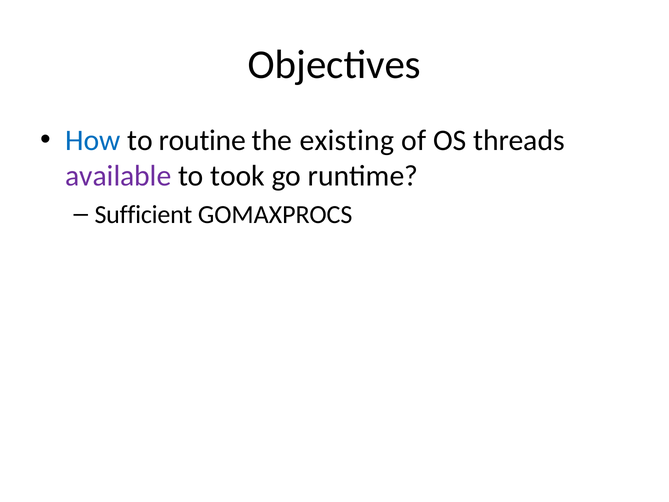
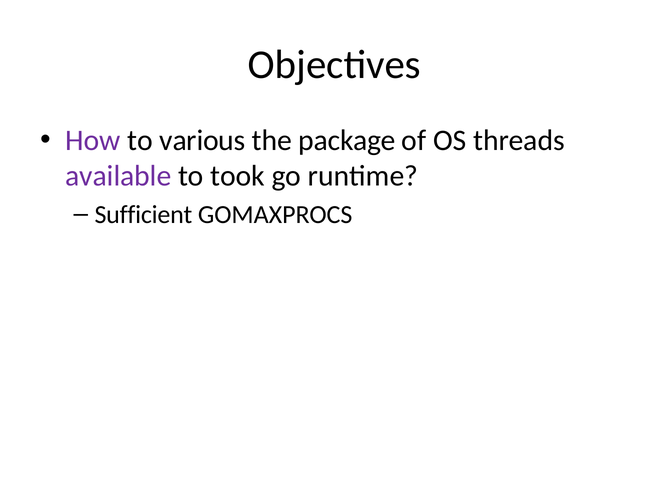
How colour: blue -> purple
routine: routine -> various
existing: existing -> package
